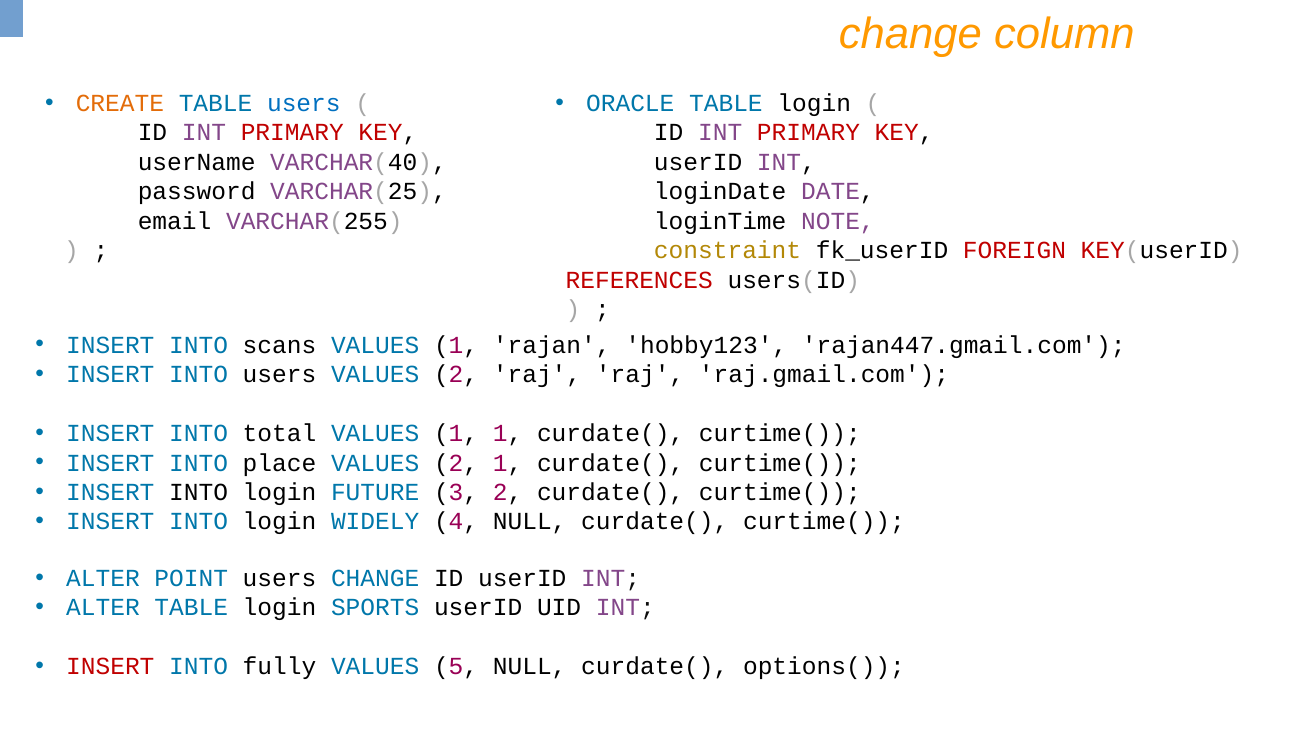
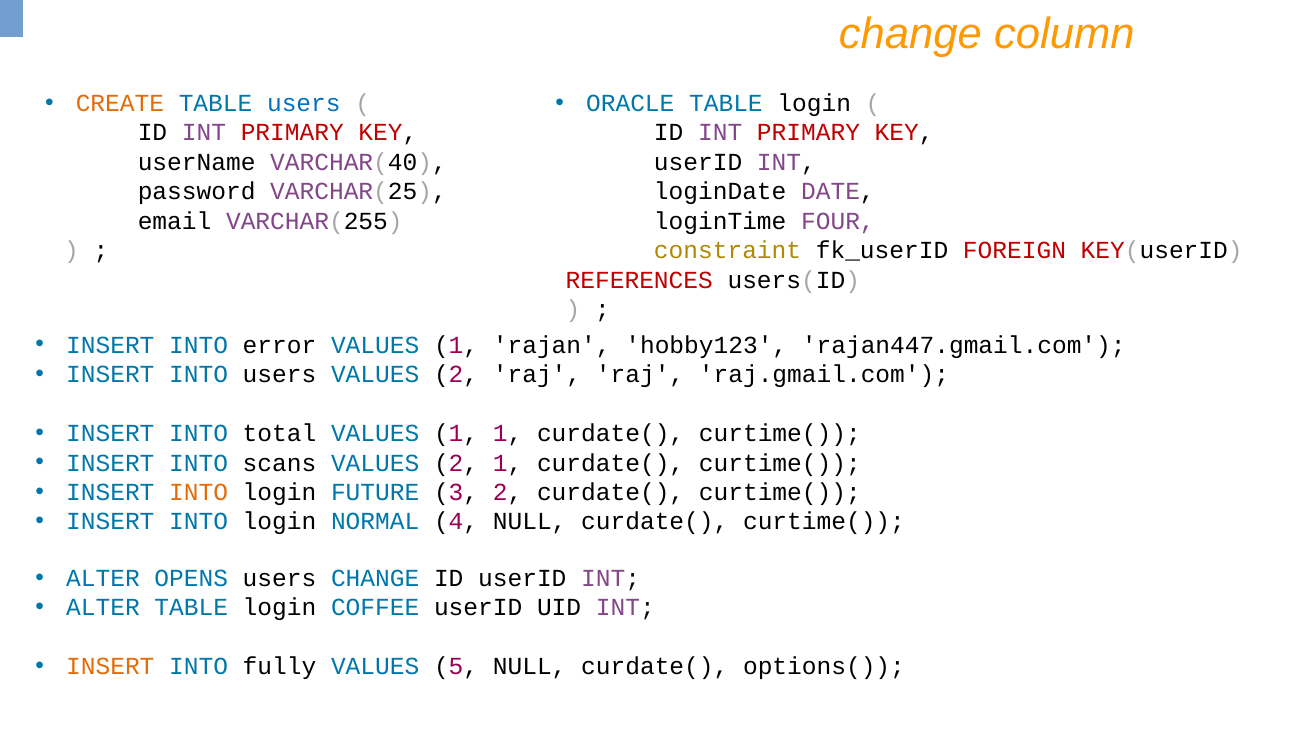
NOTE: NOTE -> FOUR
scans: scans -> error
place: place -> scans
INTO at (199, 492) colour: black -> orange
WIDELY: WIDELY -> NORMAL
POINT: POINT -> OPENS
SPORTS: SPORTS -> COFFEE
INSERT at (110, 666) colour: red -> orange
